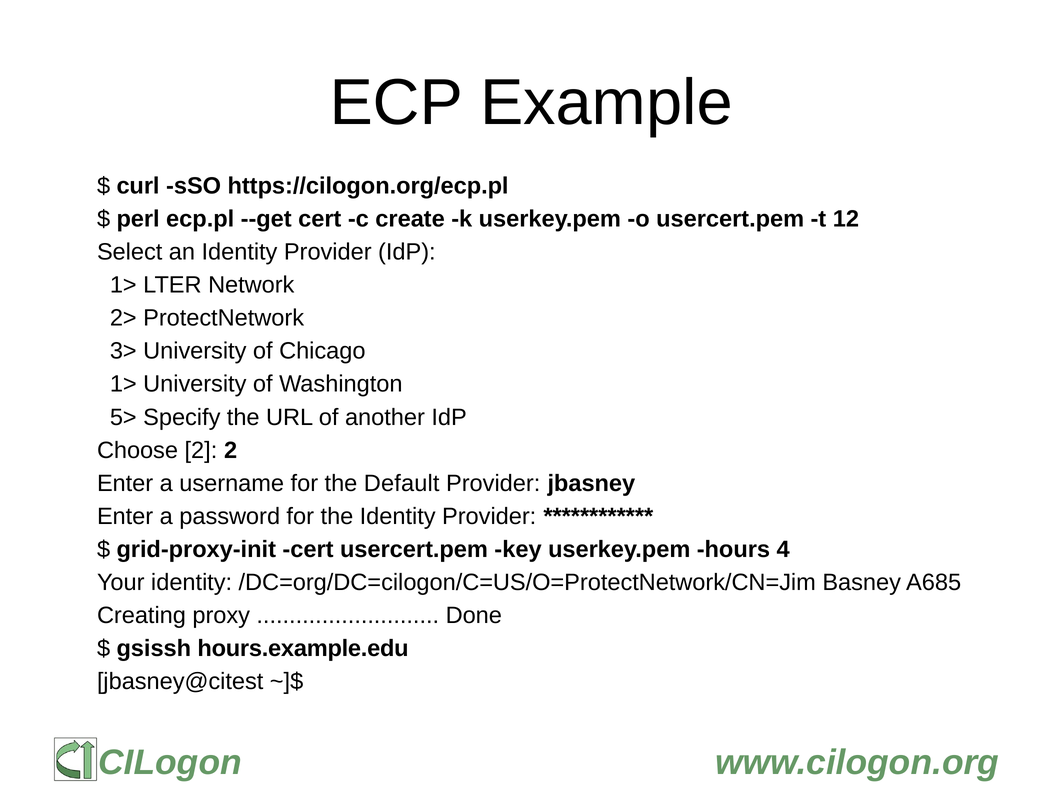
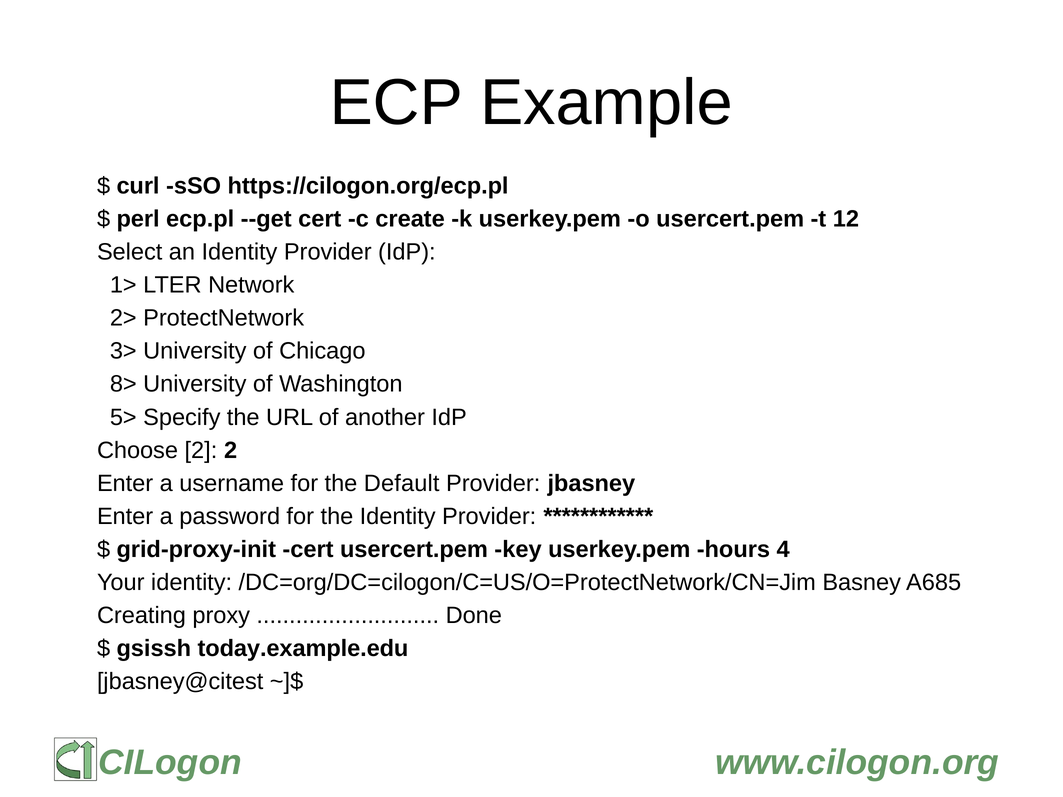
1> at (123, 384): 1> -> 8>
hours.example.edu: hours.example.edu -> today.example.edu
